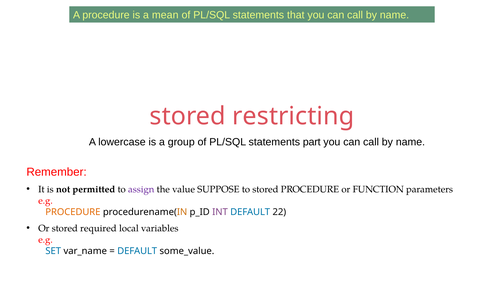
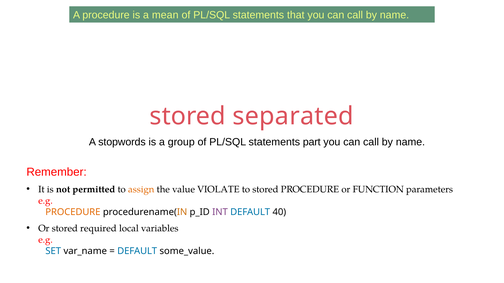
restricting: restricting -> separated
lowercase: lowercase -> stopwords
assign colour: purple -> orange
SUPPOSE: SUPPOSE -> VIOLATE
22: 22 -> 40
